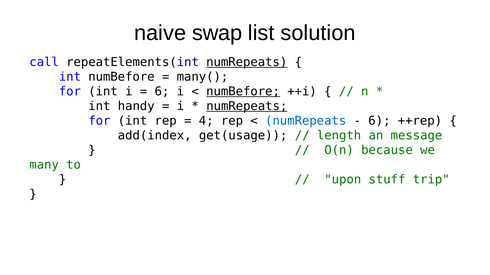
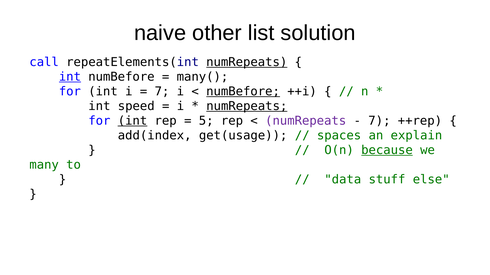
swap: swap -> other
int at (70, 77) underline: none -> present
6 at (162, 92): 6 -> 7
handy: handy -> speed
int at (132, 121) underline: none -> present
4: 4 -> 5
numRepeats at (306, 121) colour: blue -> purple
6 at (379, 121): 6 -> 7
length: length -> spaces
message: message -> explain
because underline: none -> present
upon: upon -> data
trip: trip -> else
